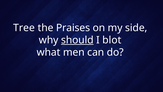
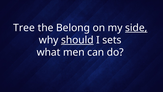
Praises: Praises -> Belong
side underline: none -> present
blot: blot -> sets
